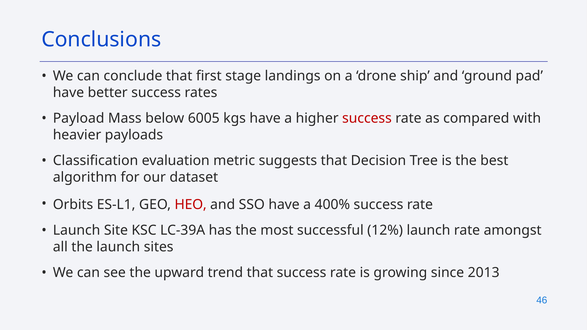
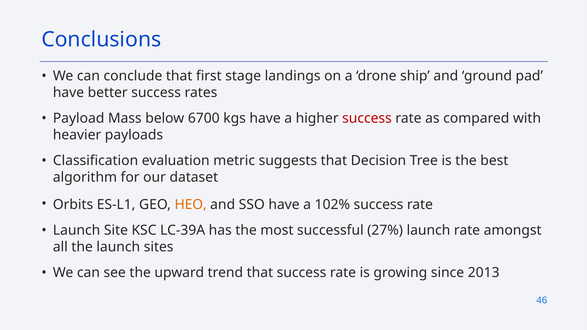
6005: 6005 -> 6700
HEO colour: red -> orange
400%: 400% -> 102%
12%: 12% -> 27%
